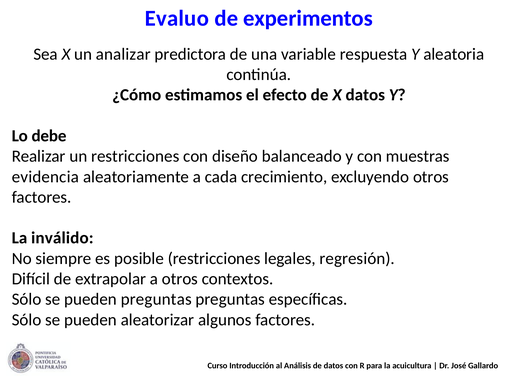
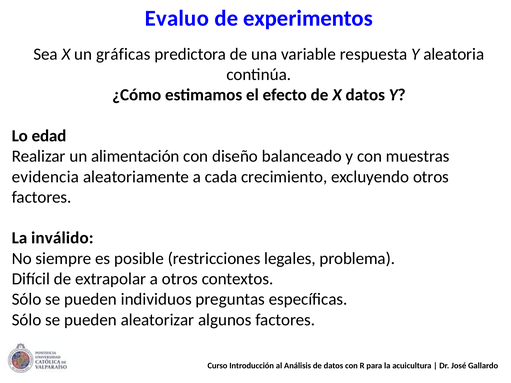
analizar: analizar -> gráficas
debe: debe -> edad
un restricciones: restricciones -> alimentación
regresión: regresión -> problema
pueden preguntas: preguntas -> individuos
